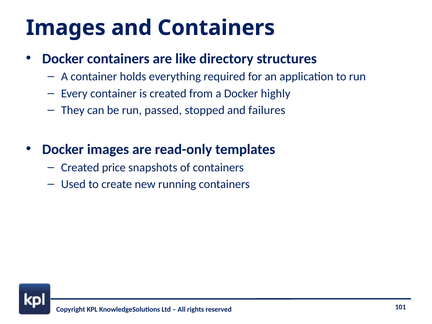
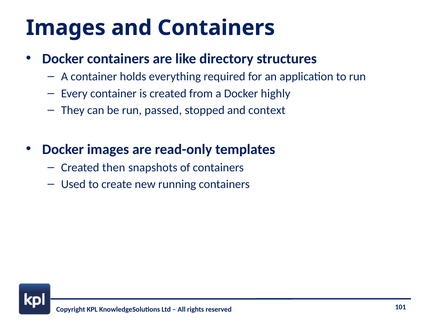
failures: failures -> context
price: price -> then
